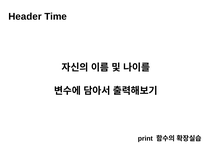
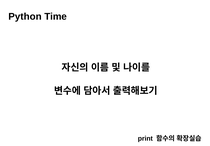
Header: Header -> Python
